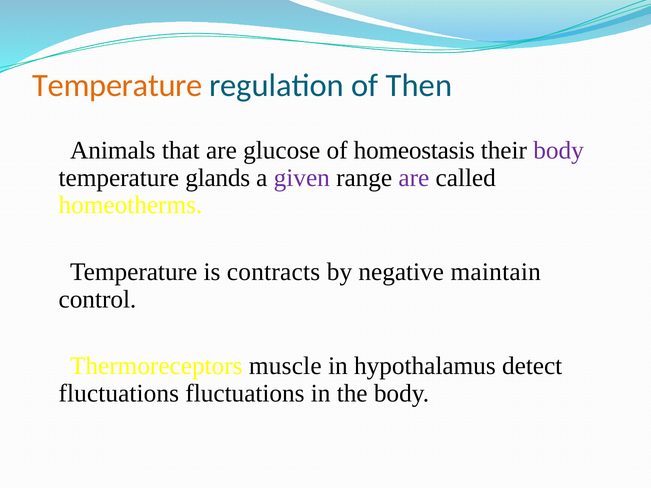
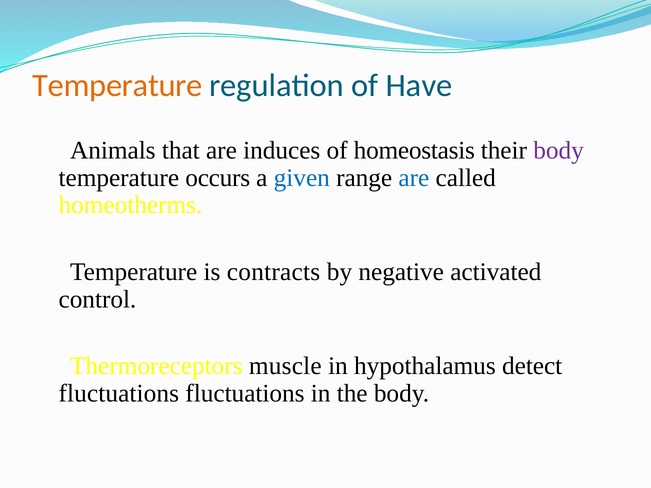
Then: Then -> Have
glucose: glucose -> induces
glands: glands -> occurs
given colour: purple -> blue
are at (414, 178) colour: purple -> blue
maintain: maintain -> activated
